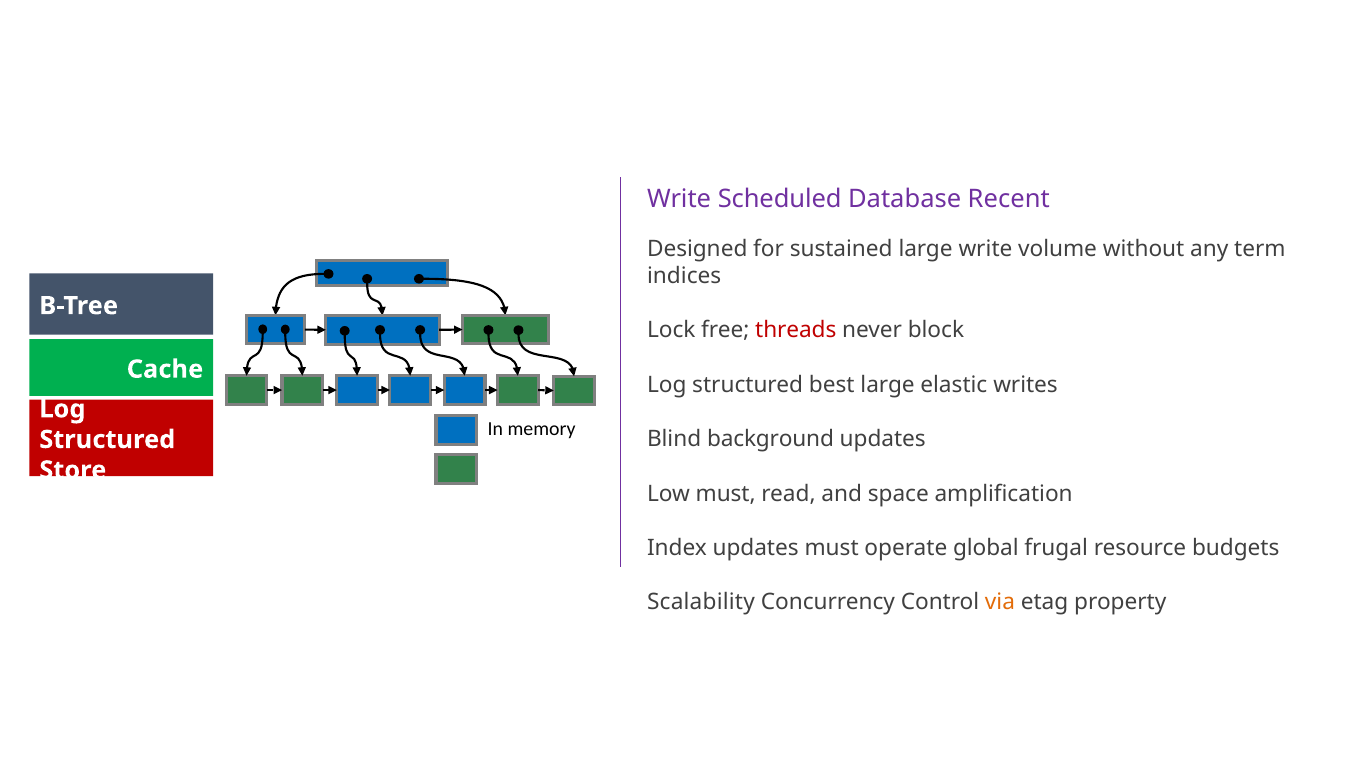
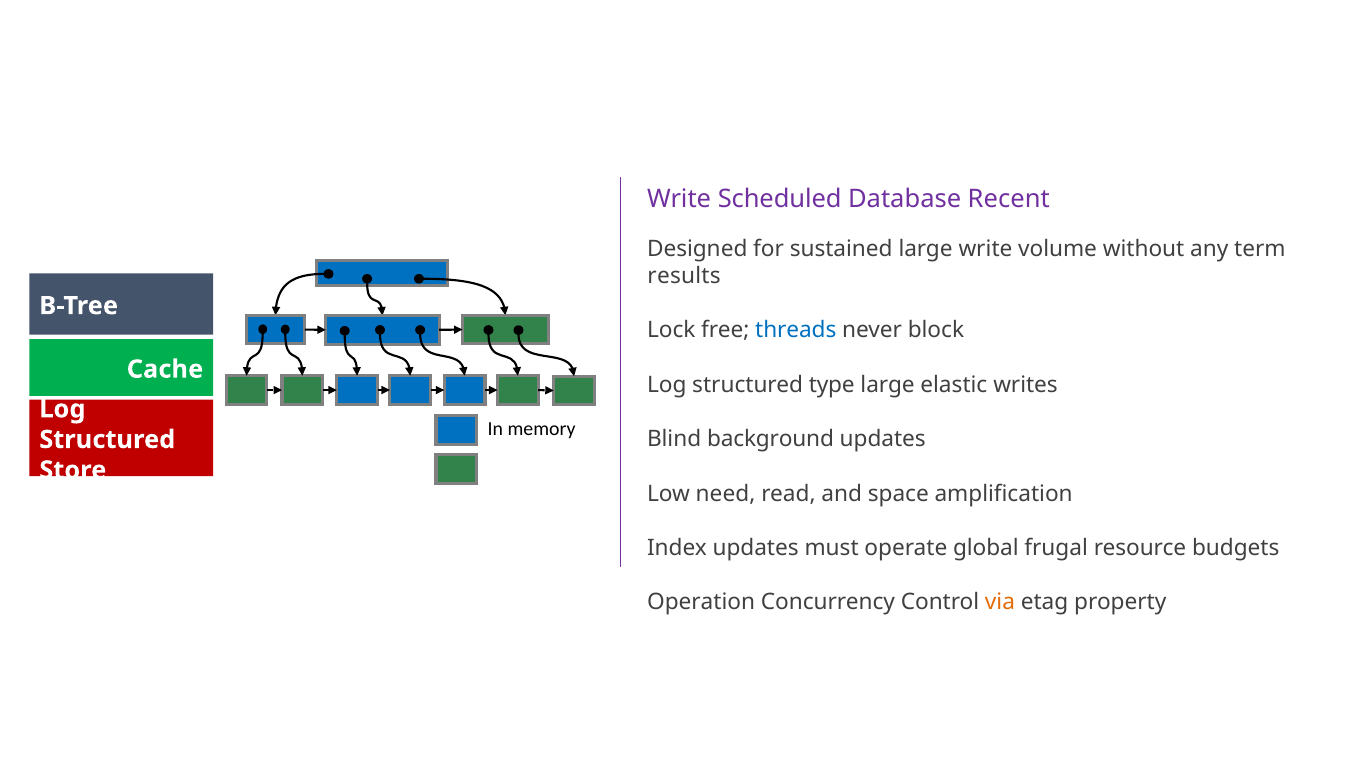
indices: indices -> results
threads colour: red -> blue
best: best -> type
Low must: must -> need
Scalability: Scalability -> Operation
